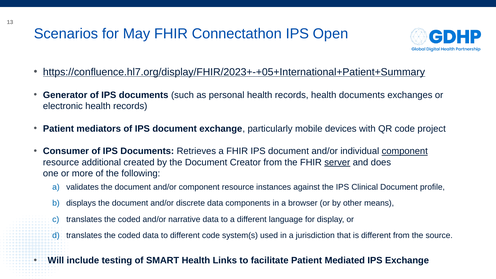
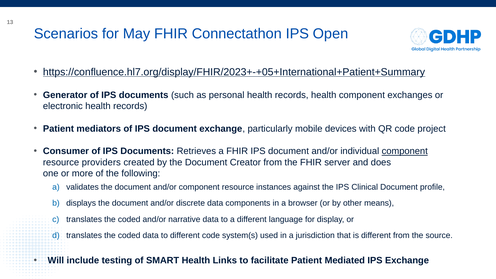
health documents: documents -> component
additional: additional -> providers
server underline: present -> none
